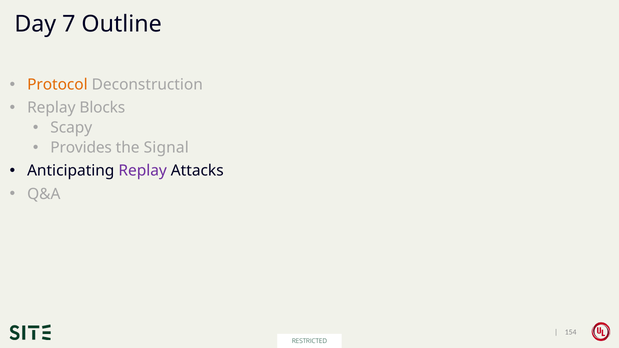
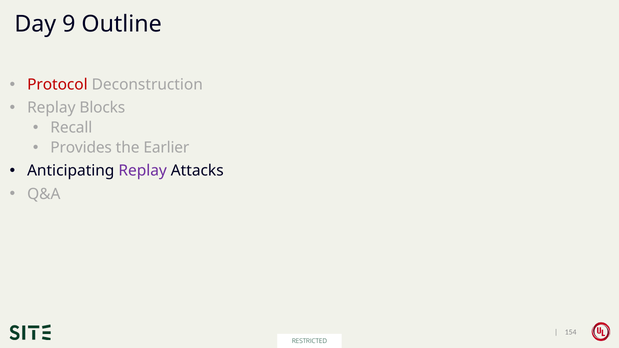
7: 7 -> 9
Protocol colour: orange -> red
Scapy: Scapy -> Recall
Signal: Signal -> Earlier
